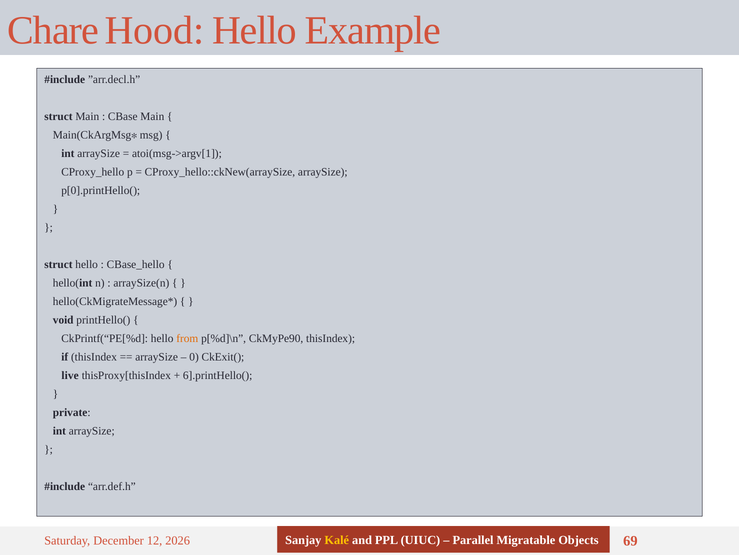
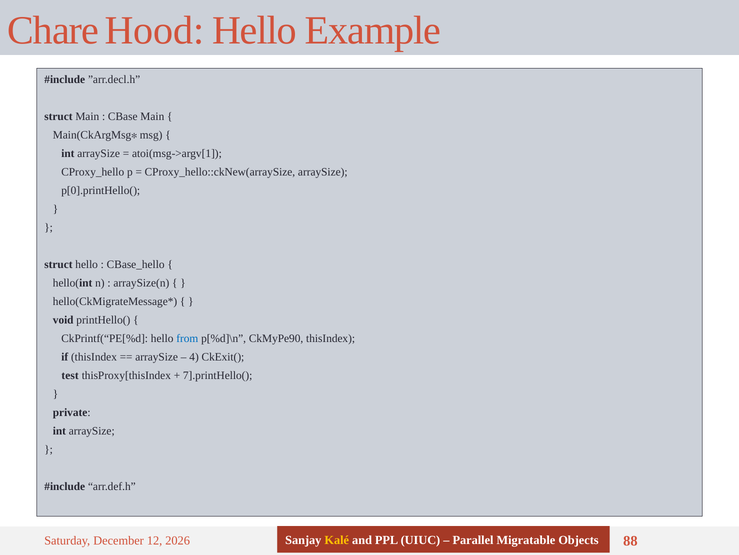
from colour: orange -> blue
0: 0 -> 4
live: live -> test
6].printHello(: 6].printHello( -> 7].printHello(
69: 69 -> 88
